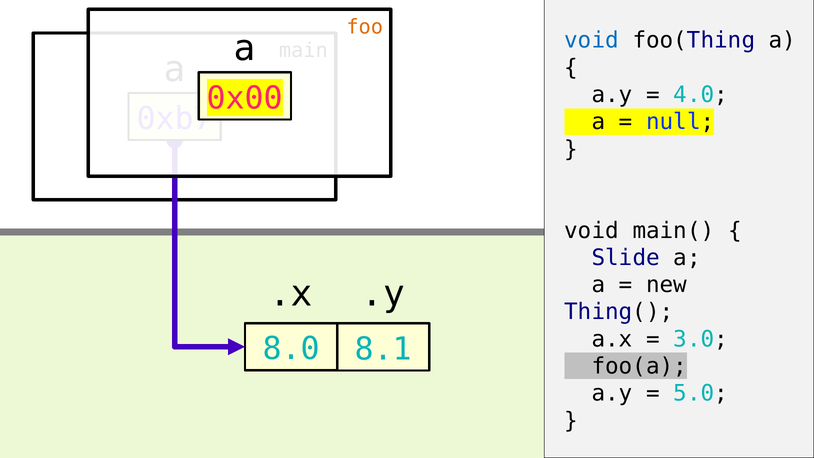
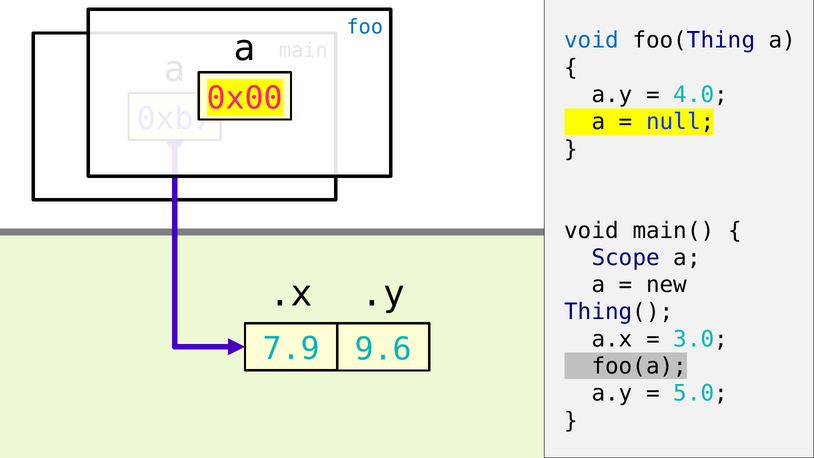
foo colour: orange -> blue
Slide: Slide -> Scope
8.0: 8.0 -> 7.9
8.1: 8.1 -> 9.6
